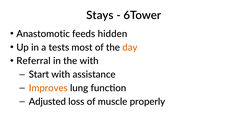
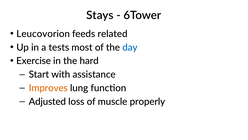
Anastomotic: Anastomotic -> Leucovorion
hidden: hidden -> related
day colour: orange -> blue
Referral: Referral -> Exercise
the with: with -> hard
